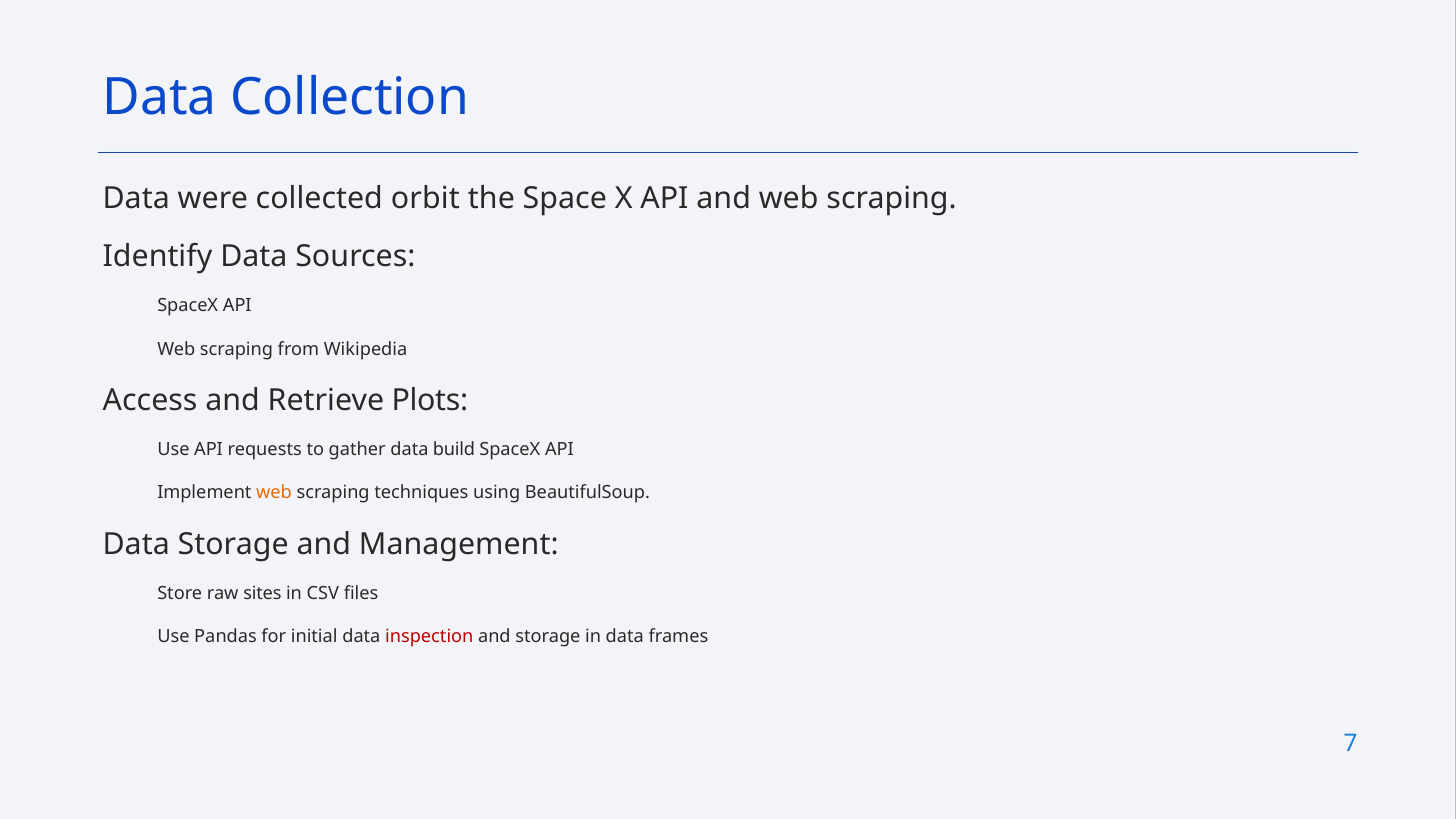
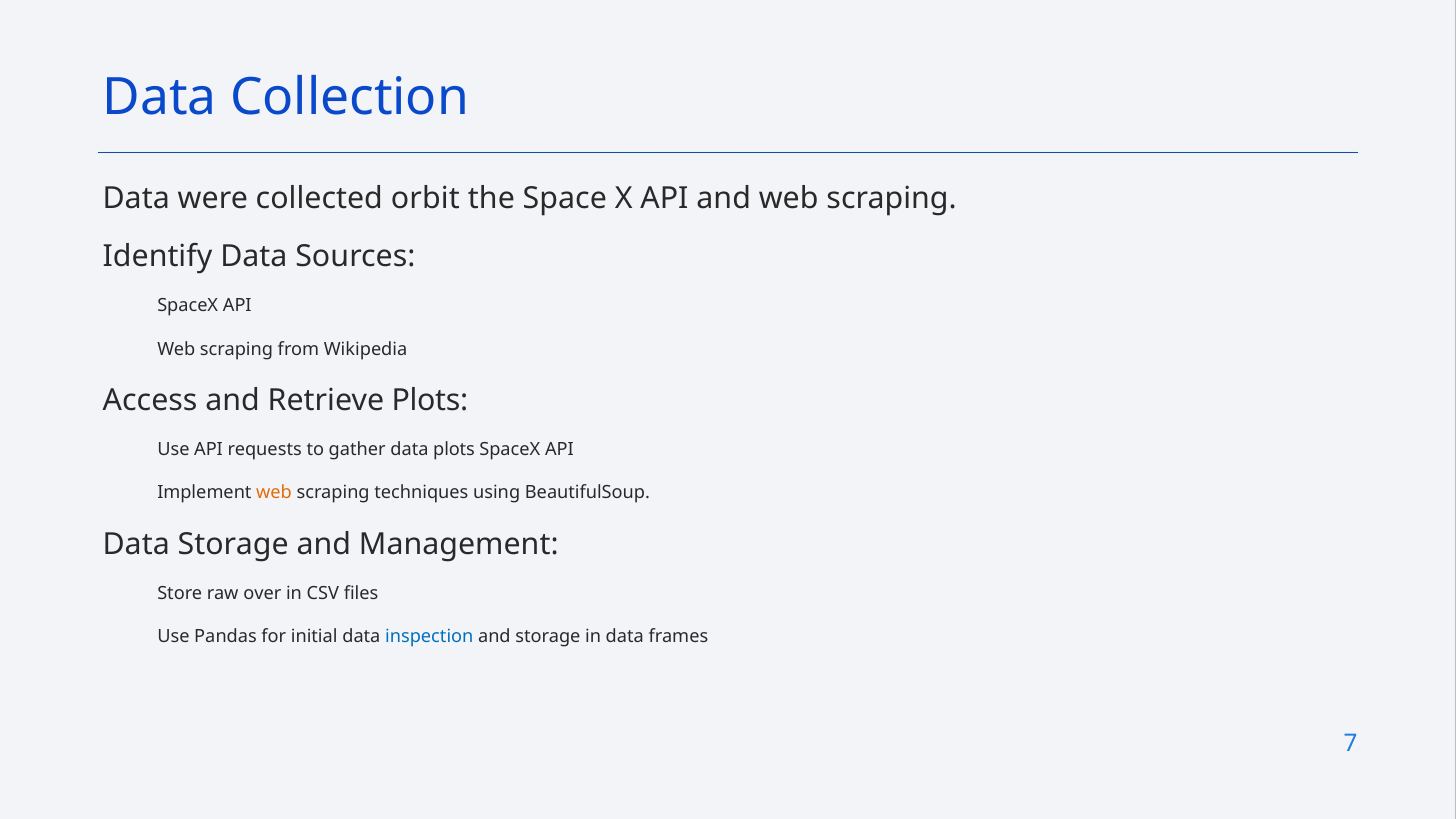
data build: build -> plots
sites: sites -> over
inspection colour: red -> blue
